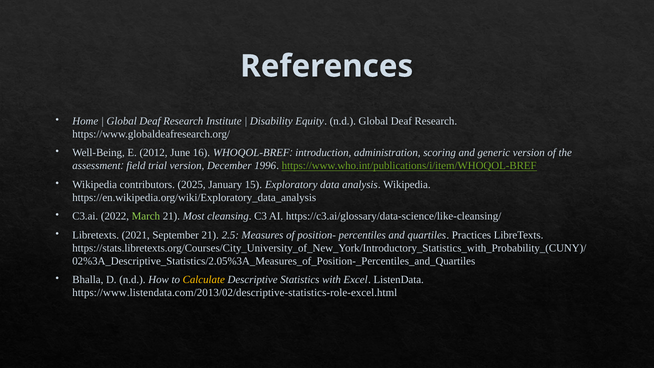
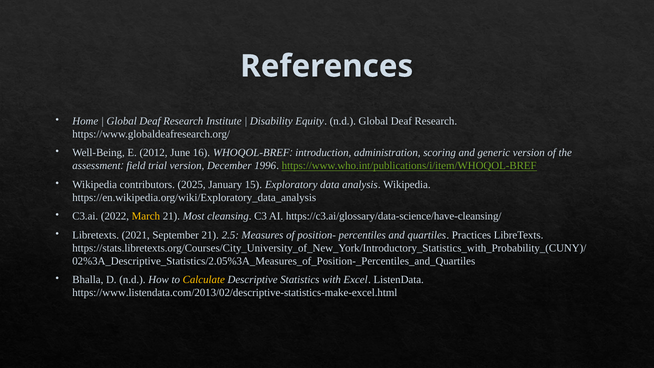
March colour: light green -> yellow
https://c3.ai/glossary/data-science/like-cleansing/: https://c3.ai/glossary/data-science/like-cleansing/ -> https://c3.ai/glossary/data-science/have-cleansing/
https://www.listendata.com/2013/02/descriptive-statistics-role-excel.html: https://www.listendata.com/2013/02/descriptive-statistics-role-excel.html -> https://www.listendata.com/2013/02/descriptive-statistics-make-excel.html
